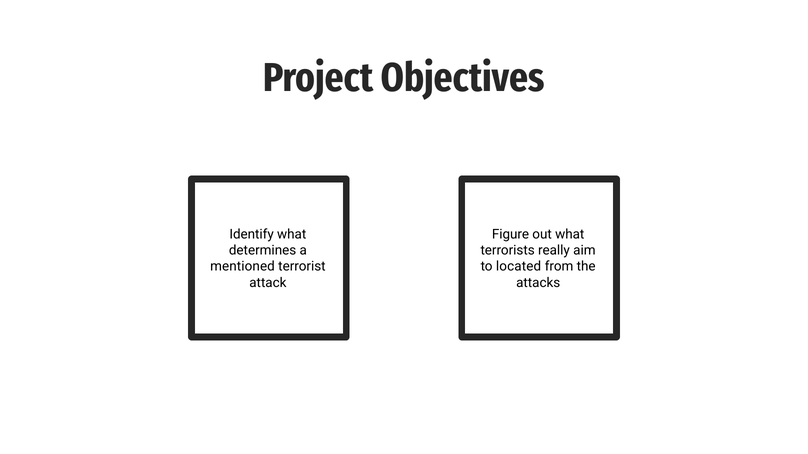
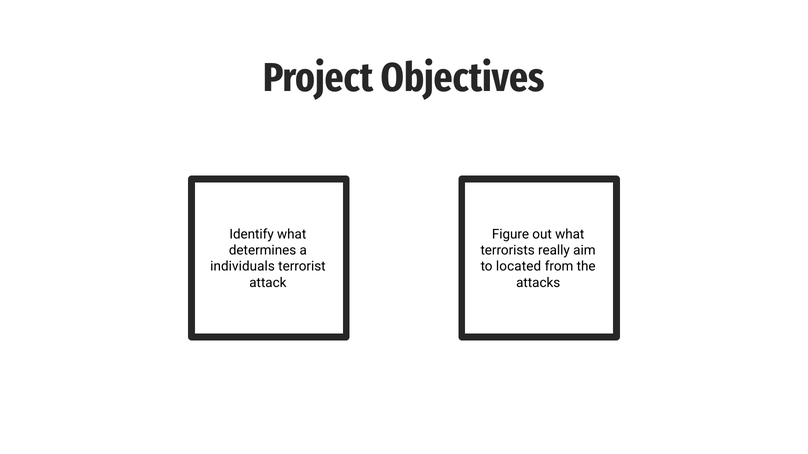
mentioned: mentioned -> individuals
